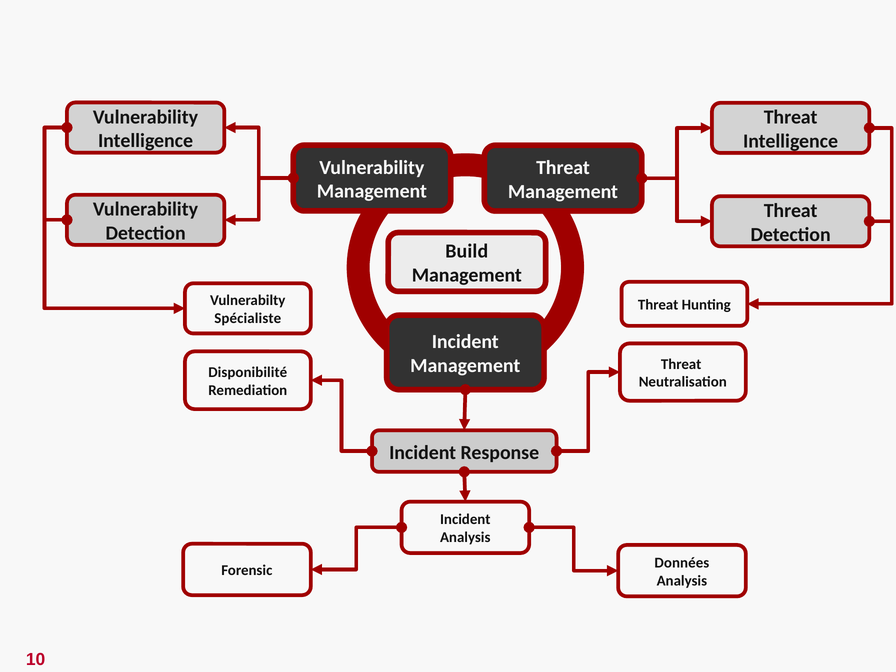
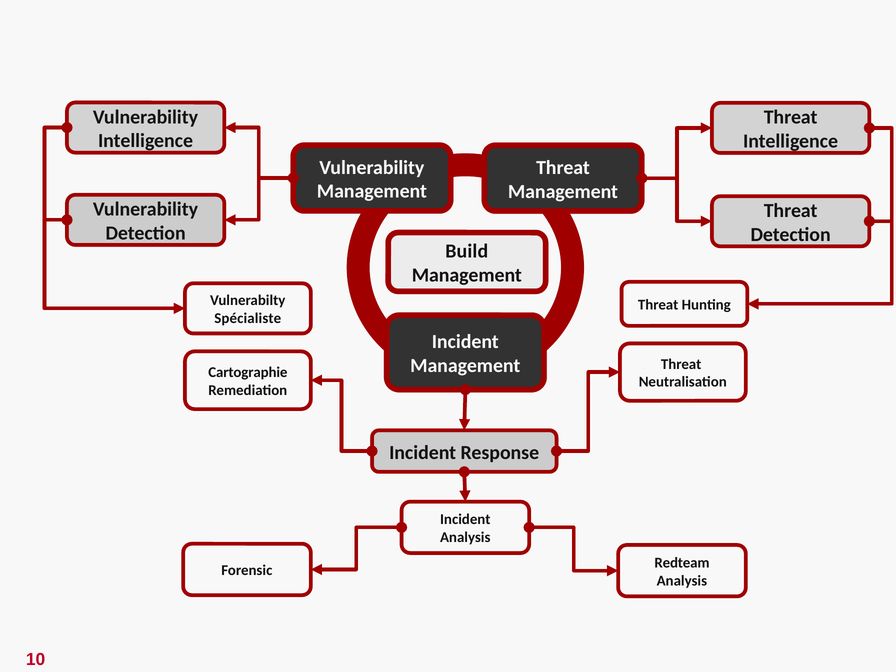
Disponibilité: Disponibilité -> Cartographie
Données: Données -> Redteam
